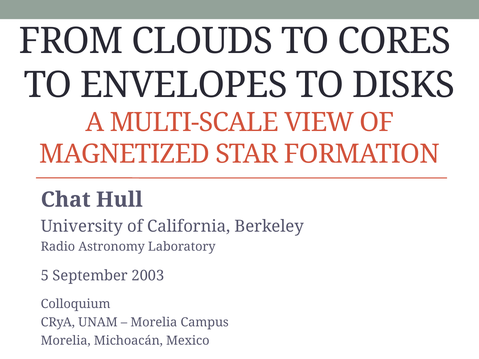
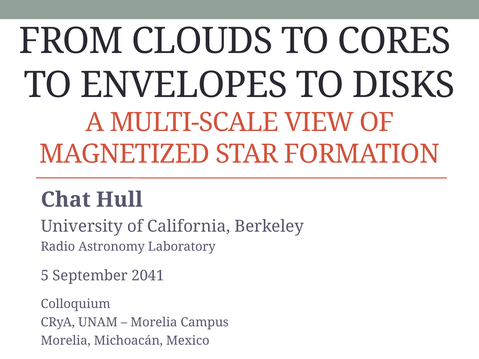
2003: 2003 -> 2041
